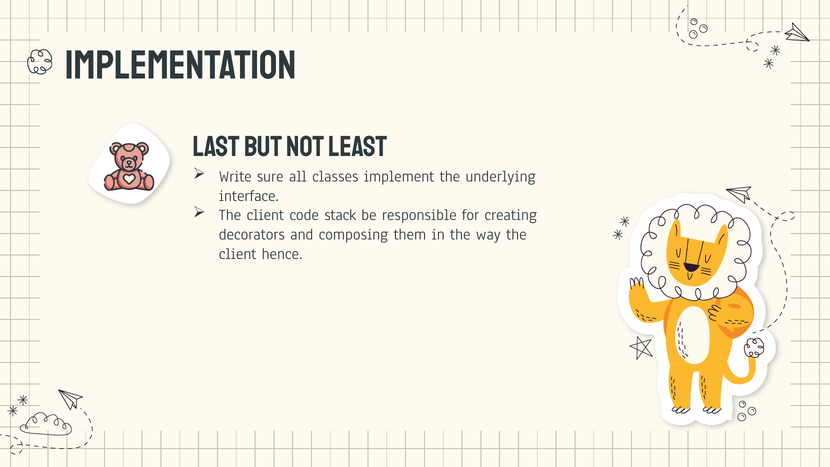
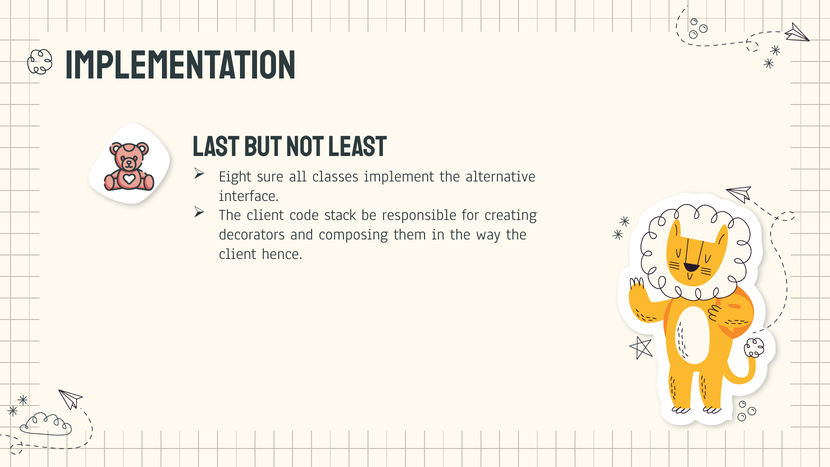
Write: Write -> Eight
underlying: underlying -> alternative
